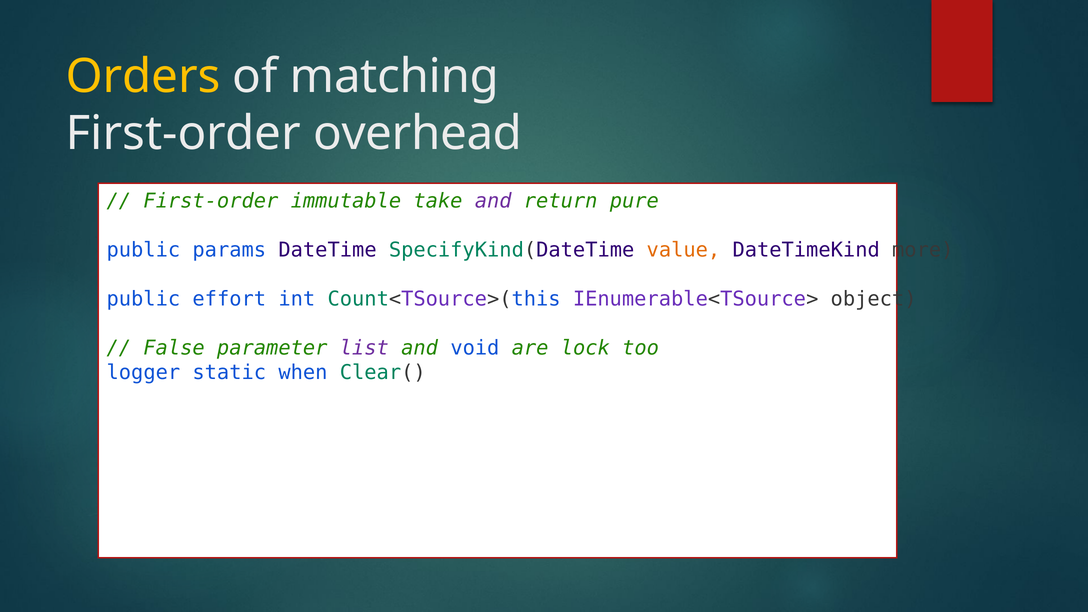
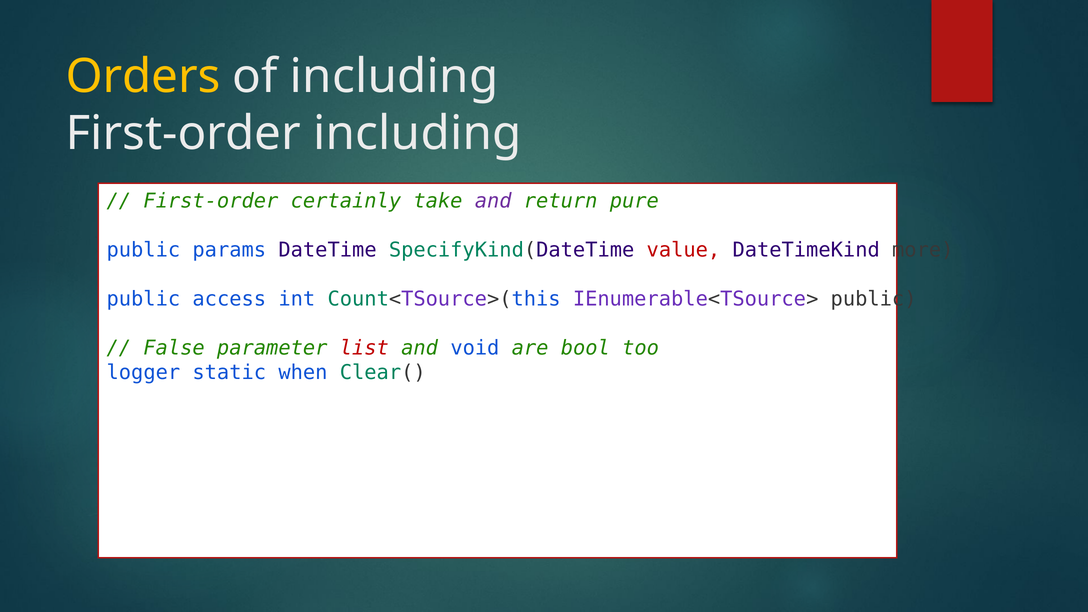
of matching: matching -> including
First-order overhead: overhead -> including
immutable: immutable -> certainly
value colour: orange -> red
effort: effort -> access
IEnumerable<TSource> object: object -> public
list colour: purple -> red
lock: lock -> bool
